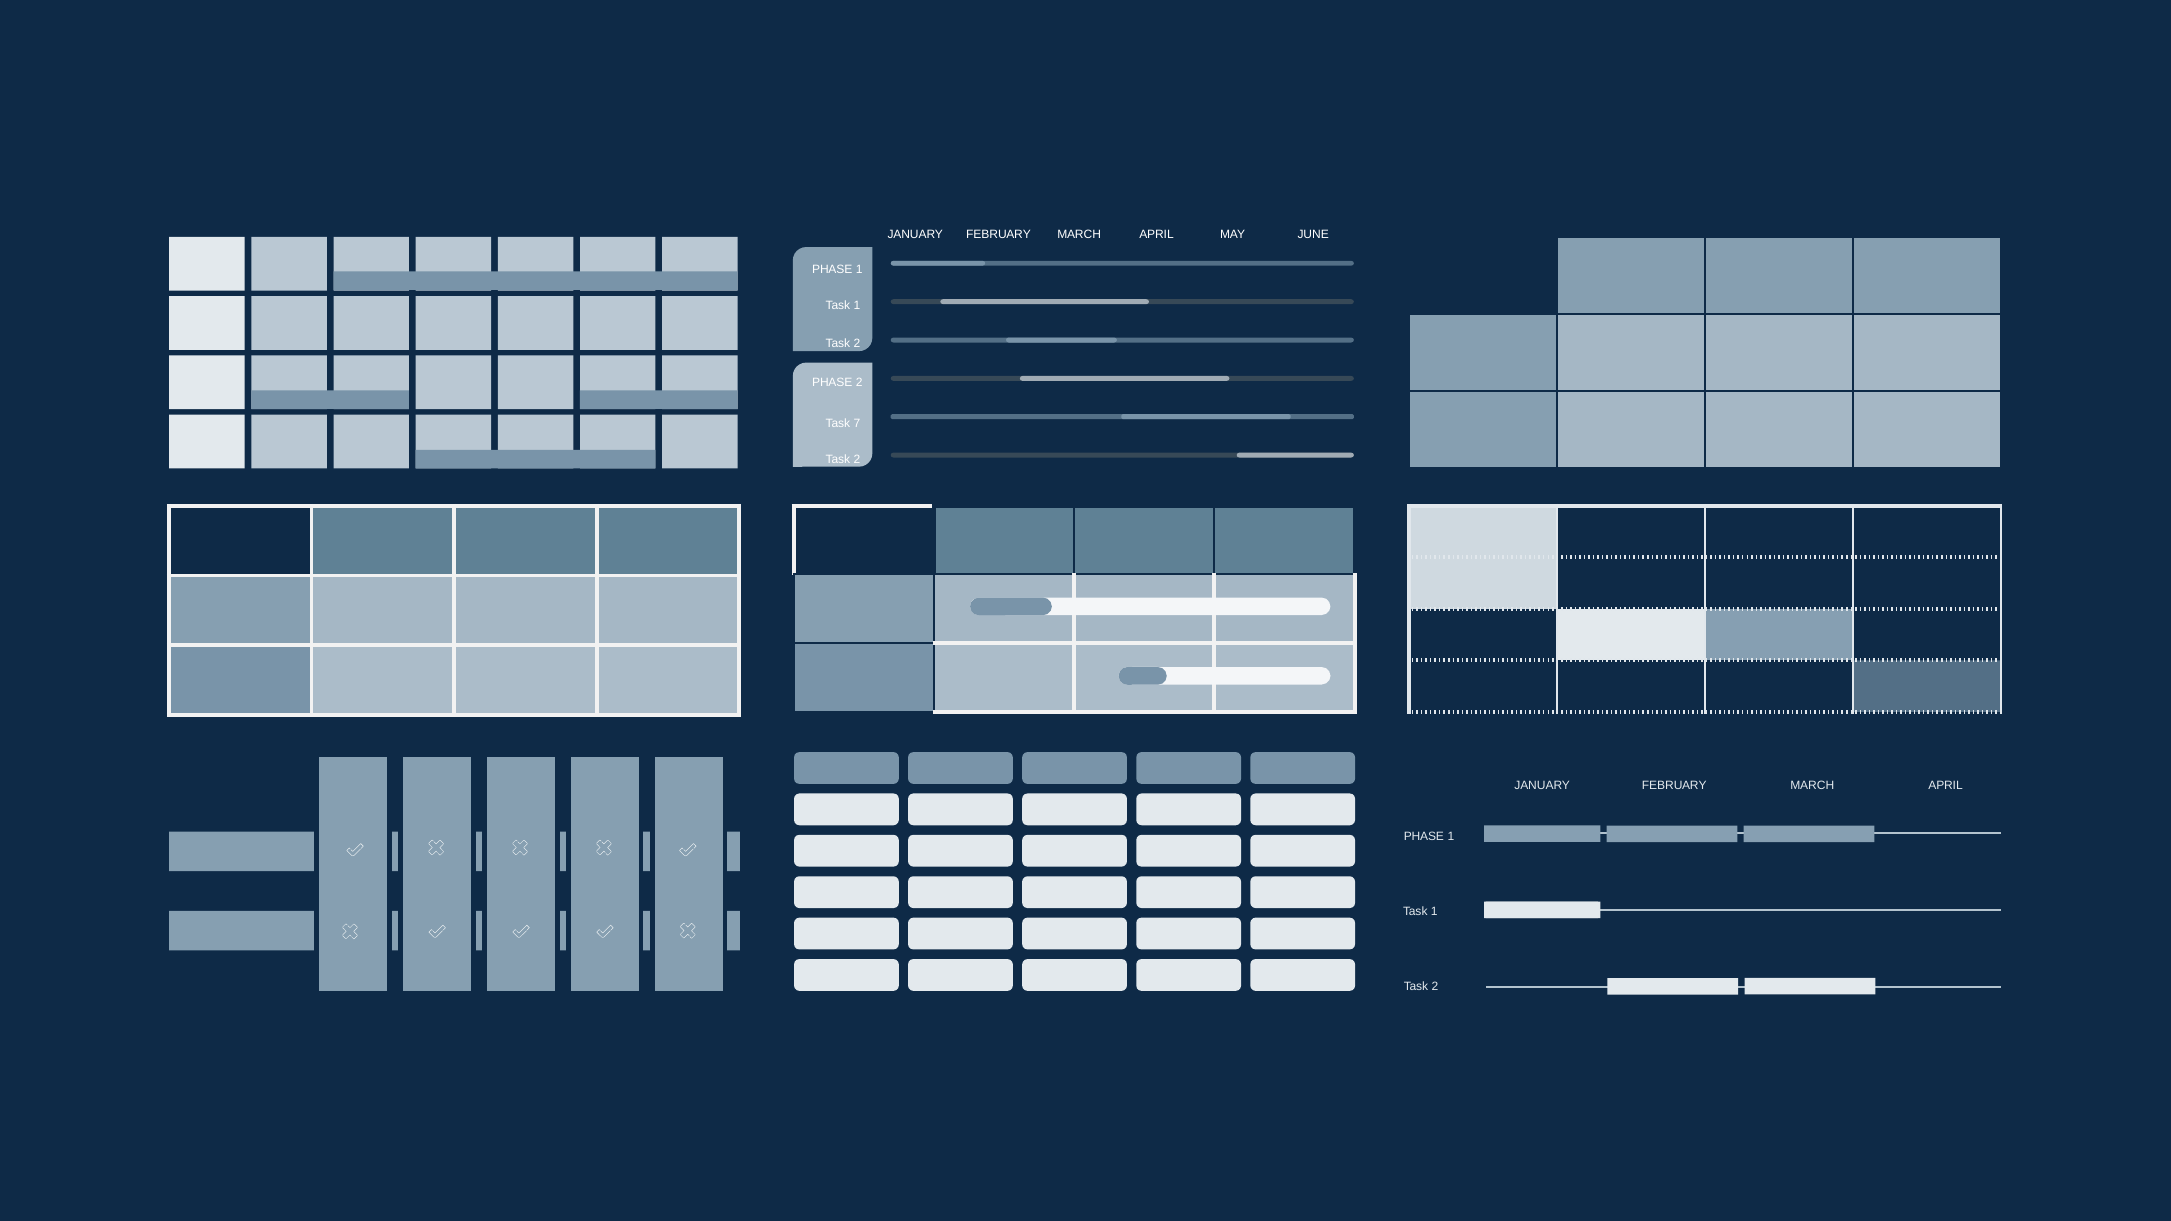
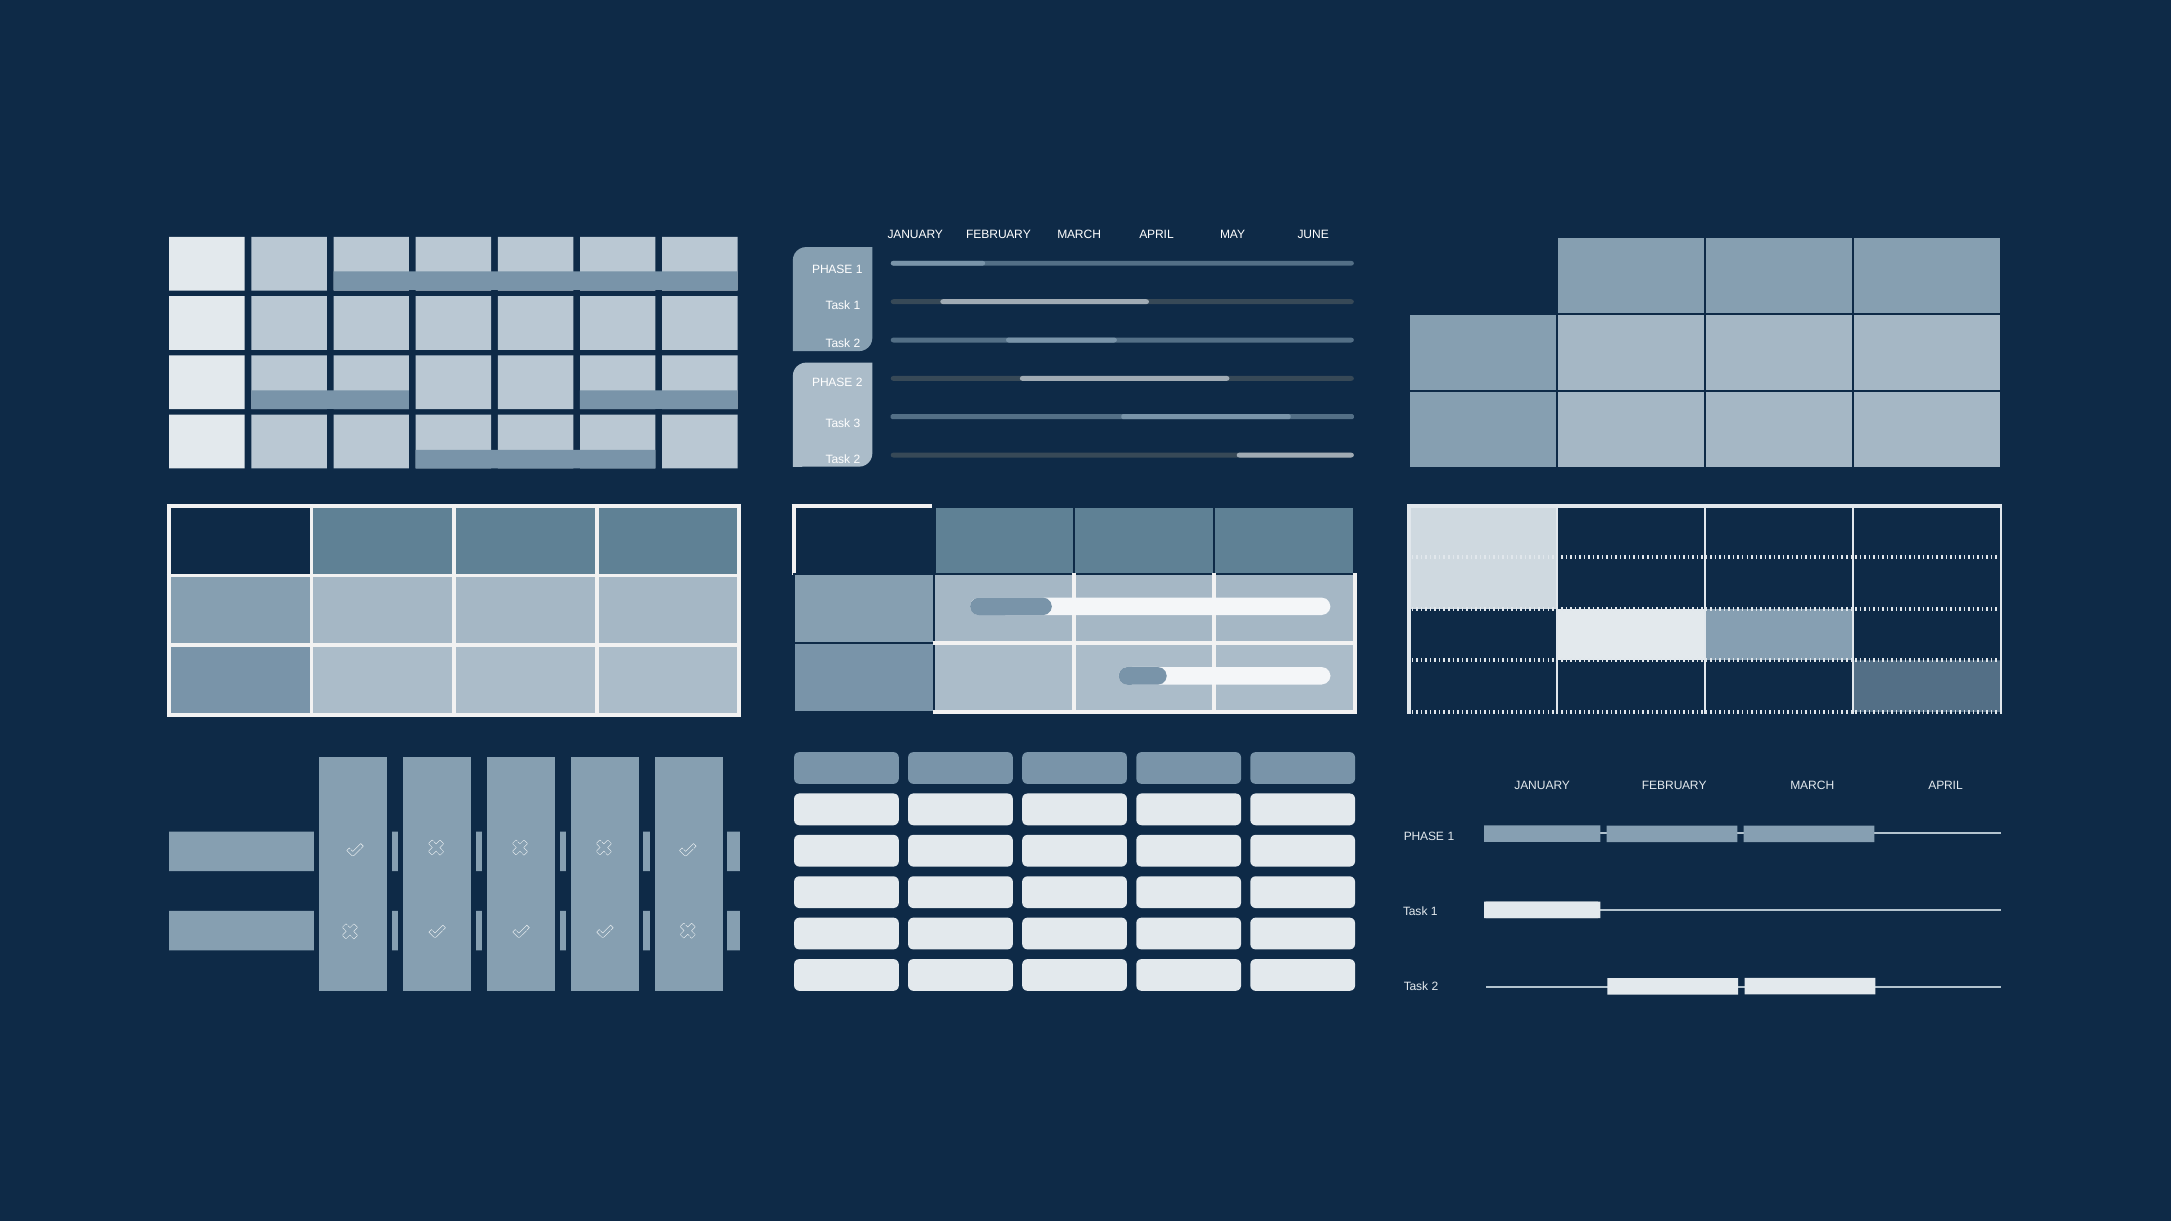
7: 7 -> 3
